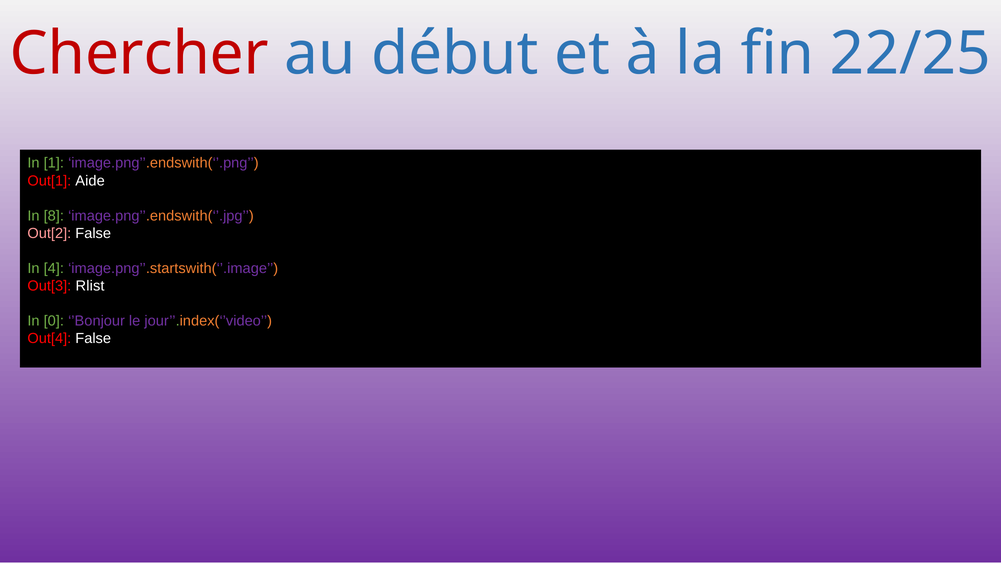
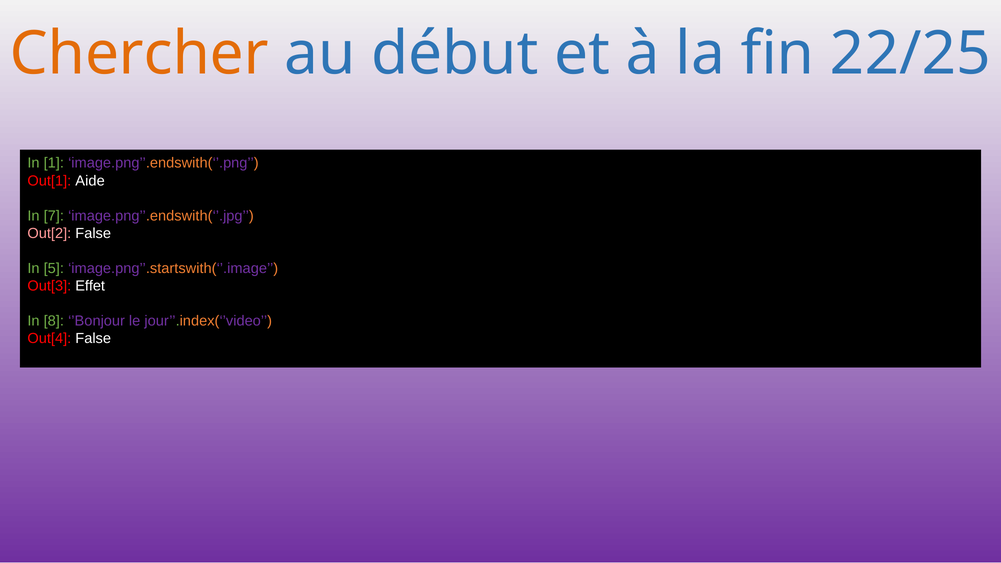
Chercher colour: red -> orange
8: 8 -> 7
4: 4 -> 5
Rlist: Rlist -> Effet
0: 0 -> 8
